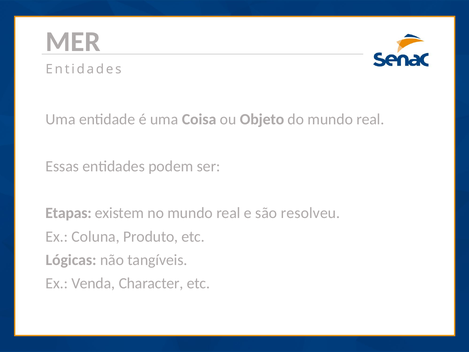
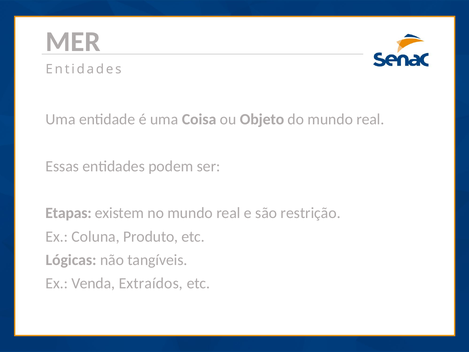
resolveu: resolveu -> restrição
Character: Character -> Extraídos
